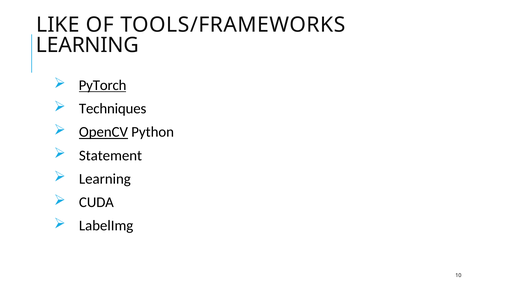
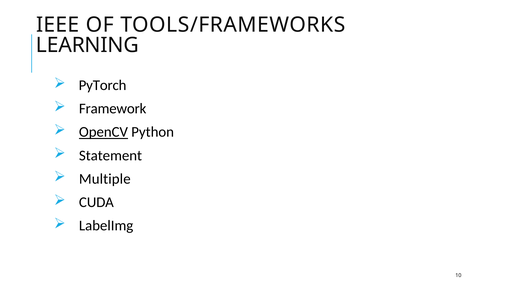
LIKE: LIKE -> IEEE
PyTorch underline: present -> none
Techniques: Techniques -> Framework
Learning at (105, 179): Learning -> Multiple
